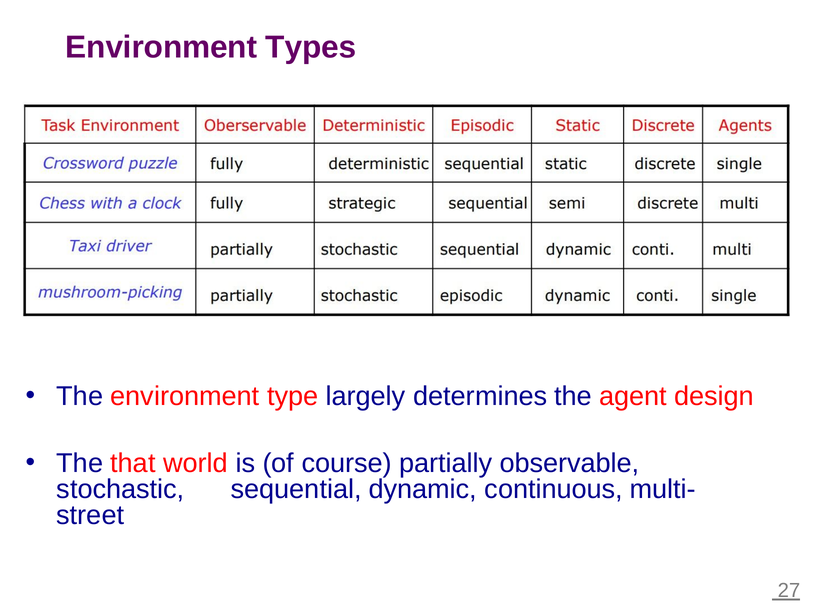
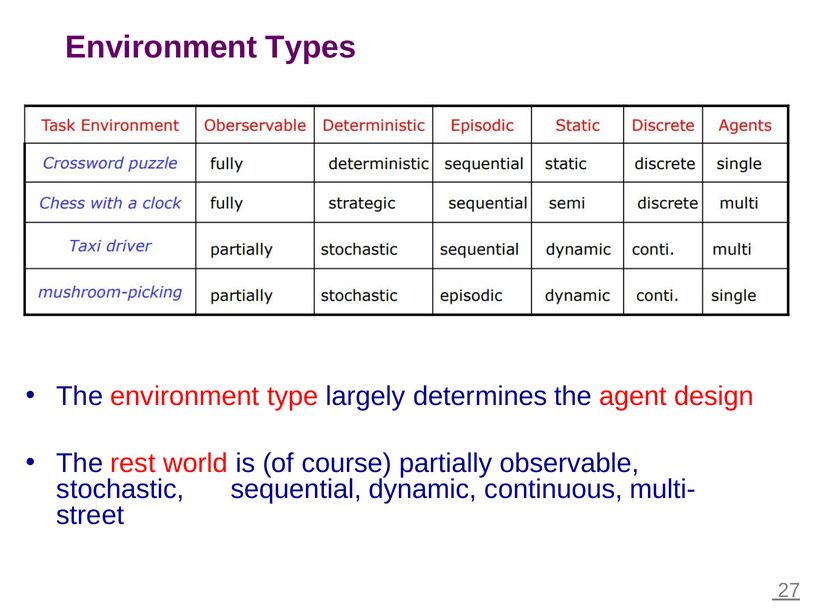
that: that -> rest
